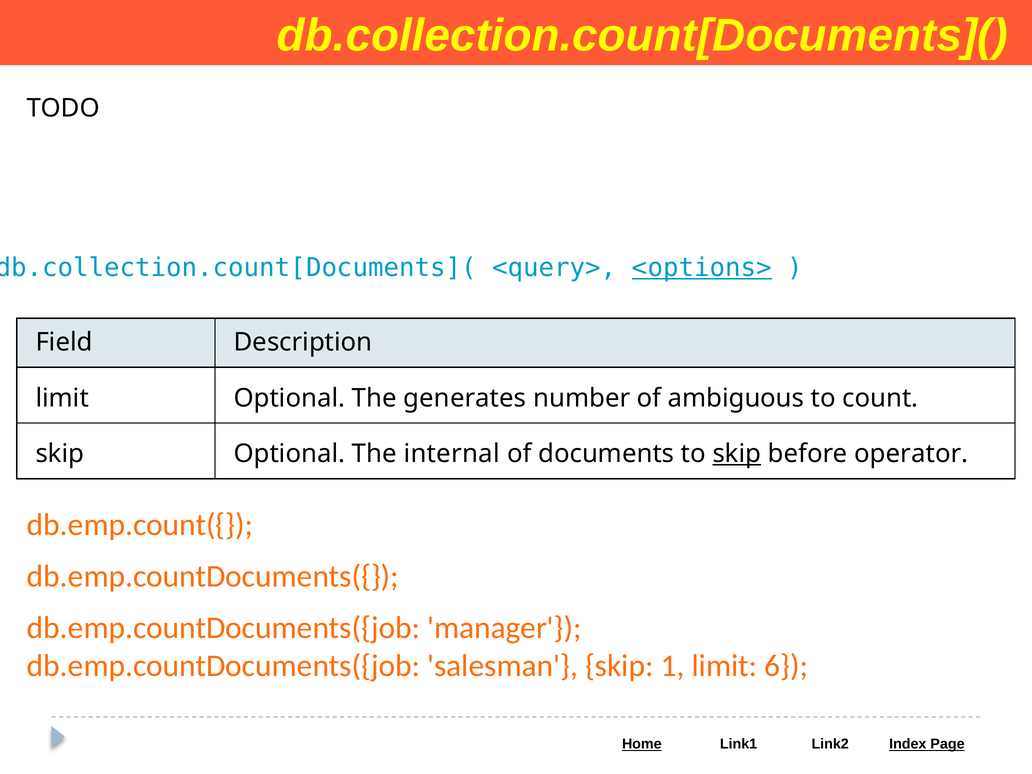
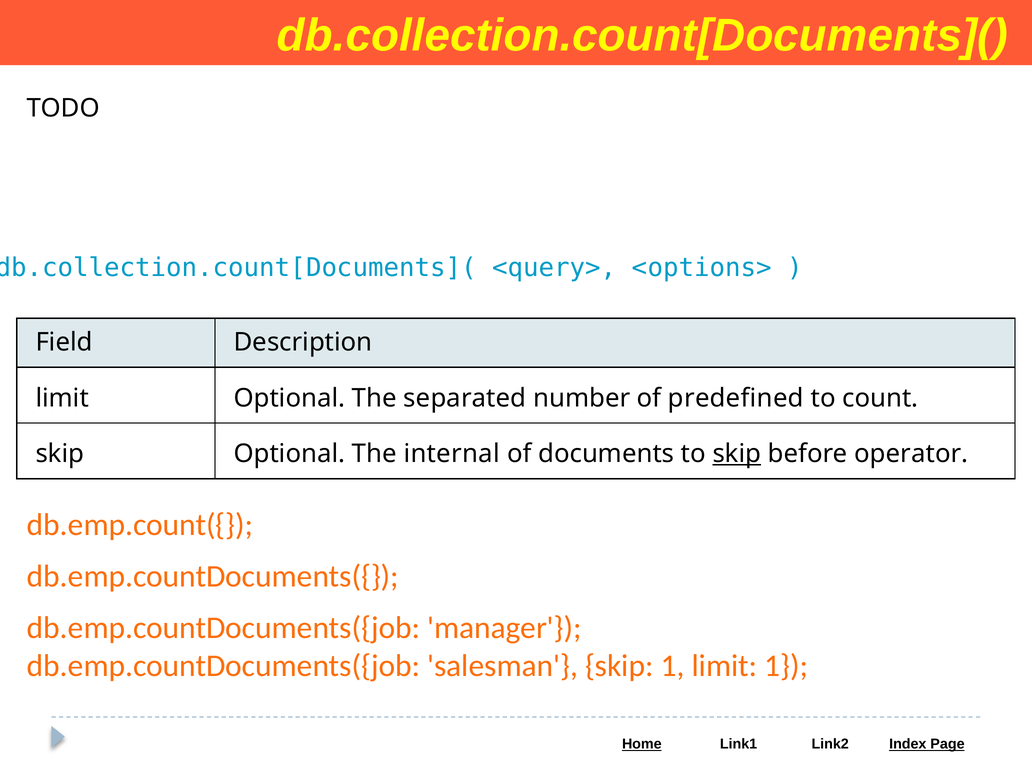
<options> underline: present -> none
generates: generates -> separated
ambiguous: ambiguous -> predefined
limit 6: 6 -> 1
